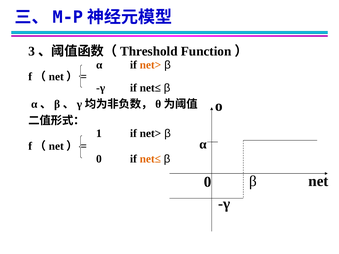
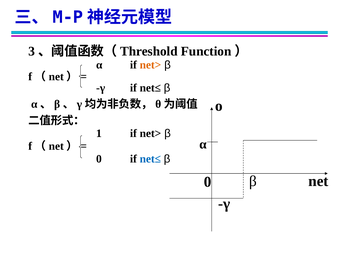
net≤ at (150, 159) colour: orange -> blue
